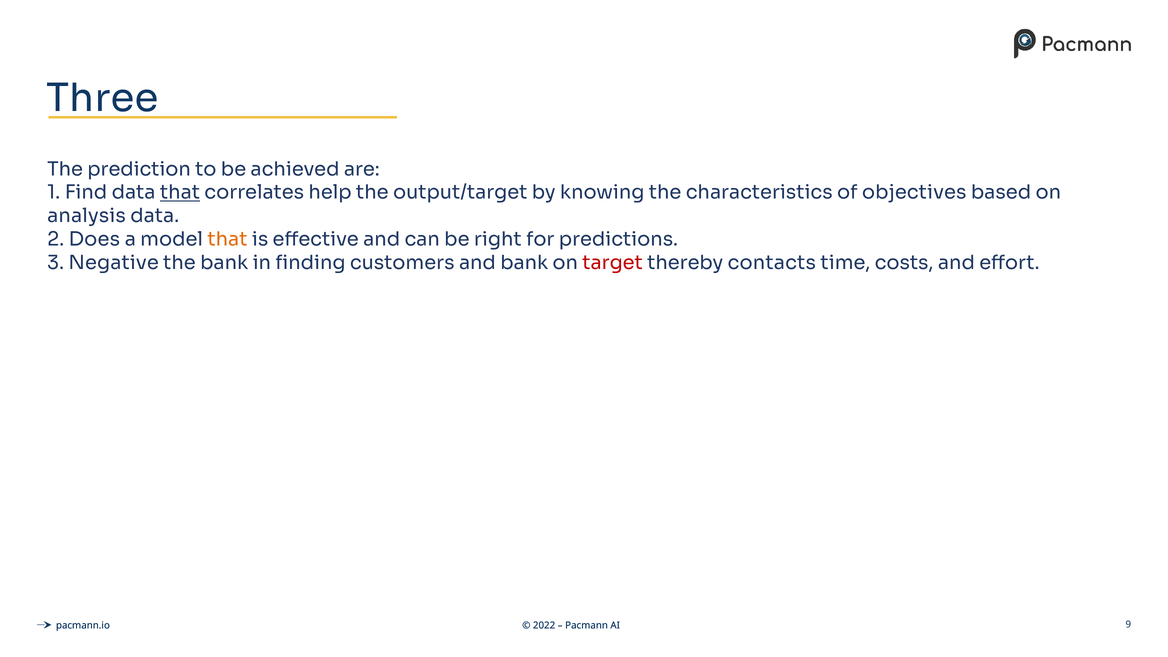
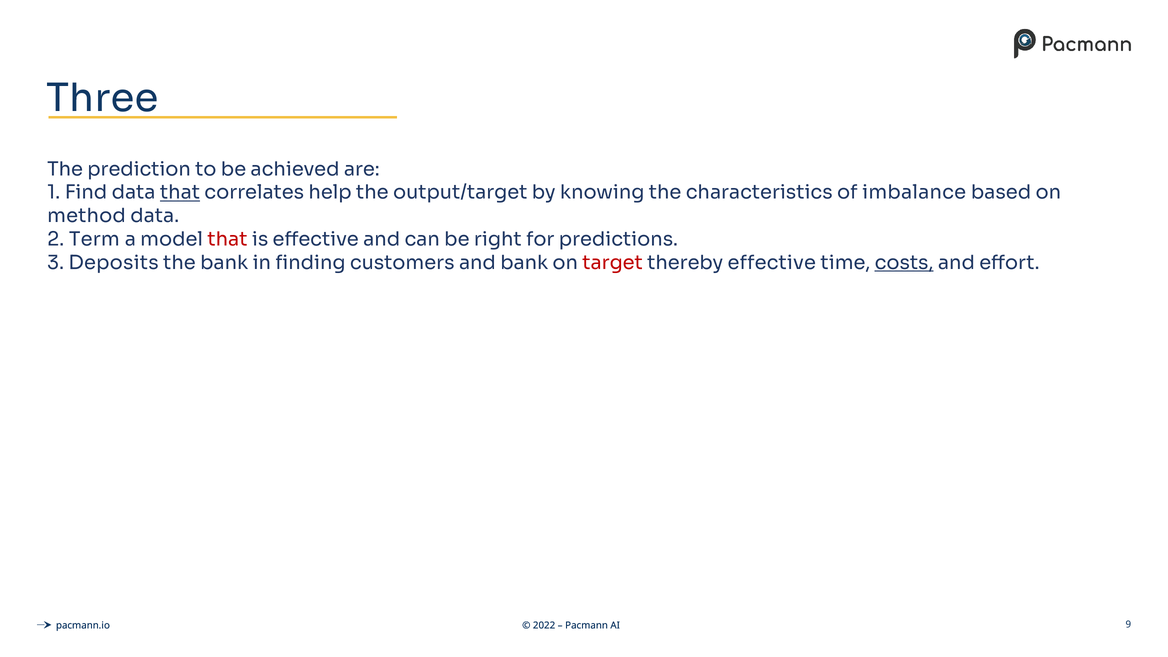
objectives: objectives -> imbalance
analysis: analysis -> method
Does: Does -> Term
that at (227, 239) colour: orange -> red
Negative: Negative -> Deposits
thereby contacts: contacts -> effective
costs underline: none -> present
